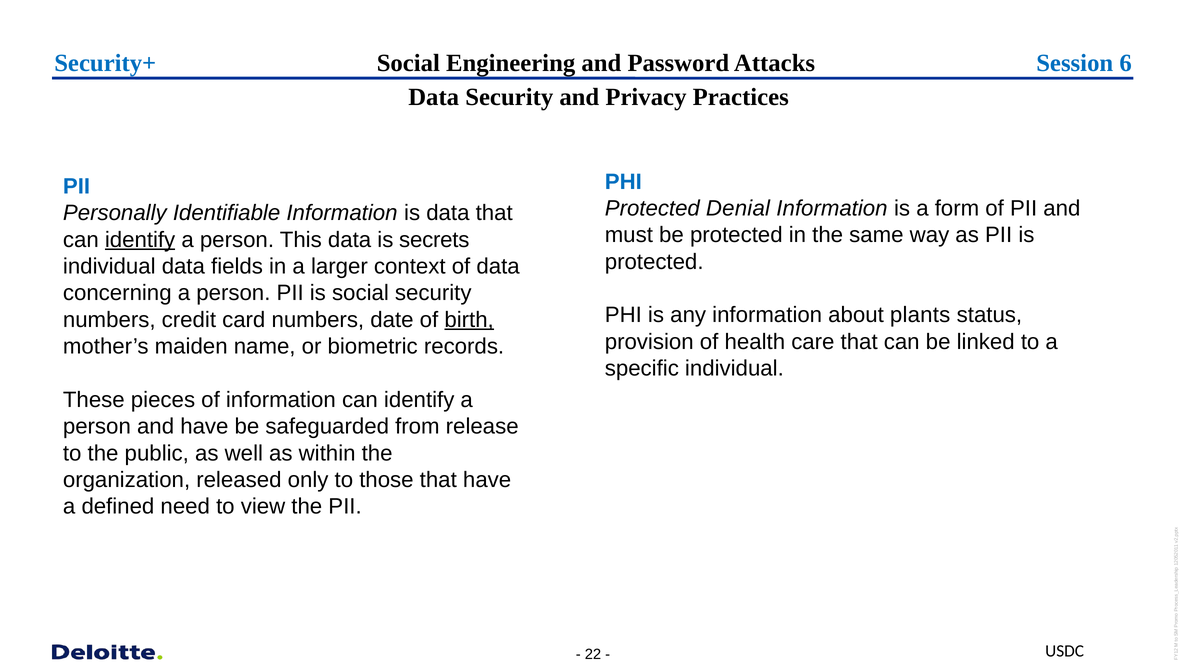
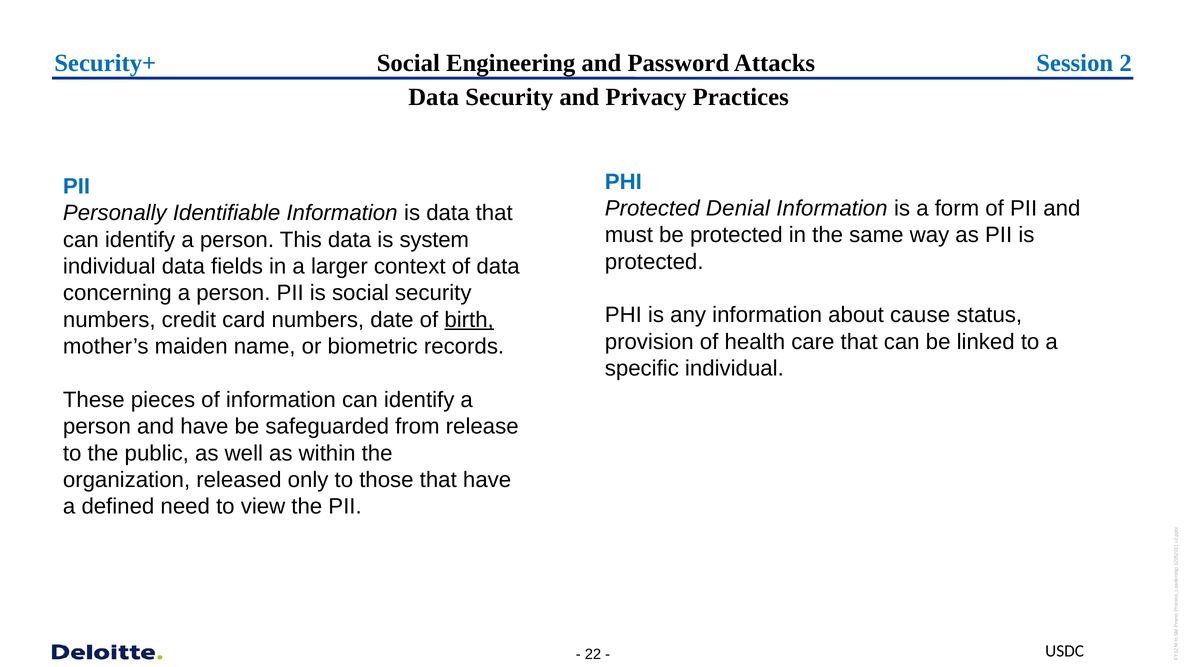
Session 6: 6 -> 2
identify at (140, 240) underline: present -> none
secrets: secrets -> system
plants: plants -> cause
